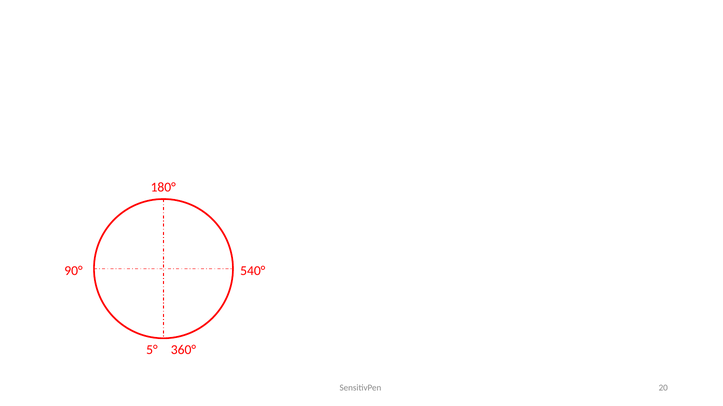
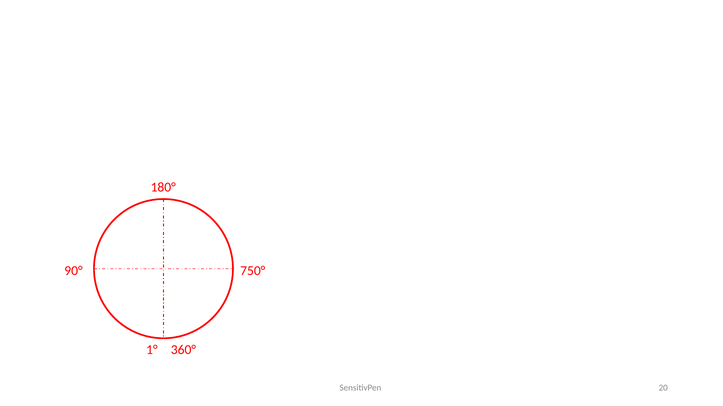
540°: 540° -> 750°
5°: 5° -> 1°
